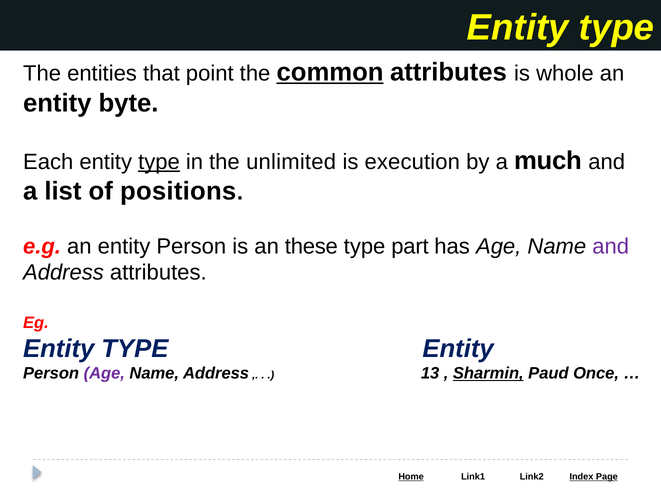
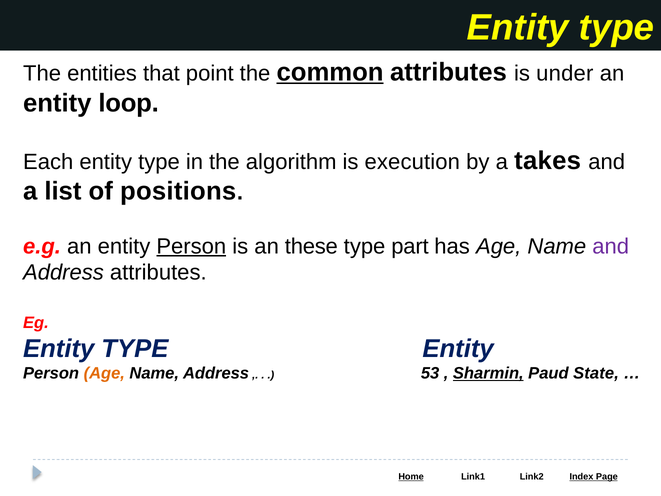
whole: whole -> under
byte: byte -> loop
type at (159, 162) underline: present -> none
unlimited: unlimited -> algorithm
much: much -> takes
Person at (191, 246) underline: none -> present
Age at (104, 373) colour: purple -> orange
13: 13 -> 53
Once: Once -> State
